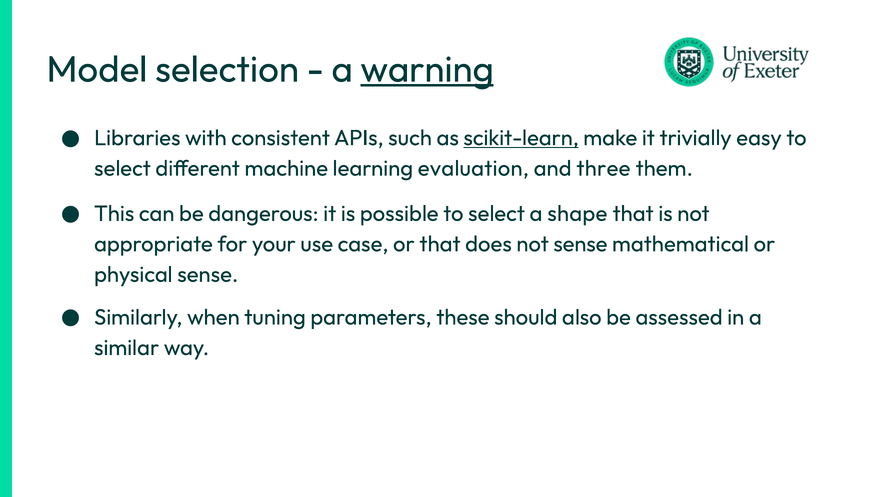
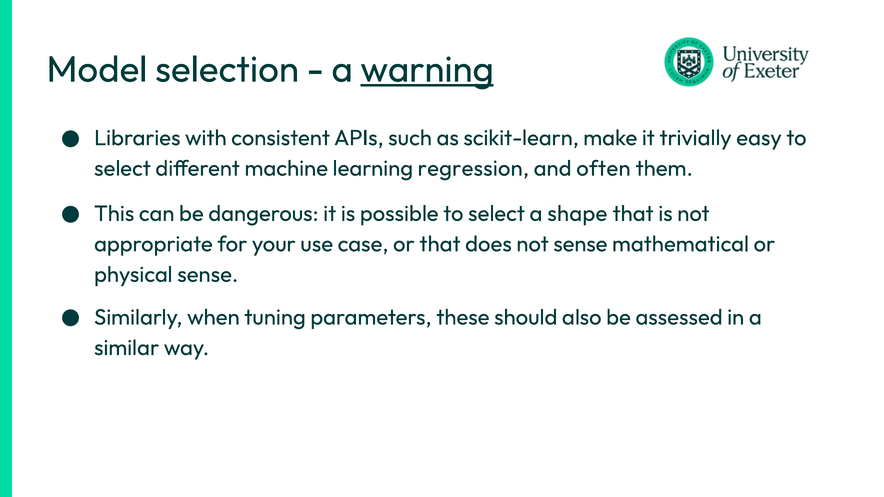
scikit-learn underline: present -> none
evaluation: evaluation -> regression
three: three -> often
